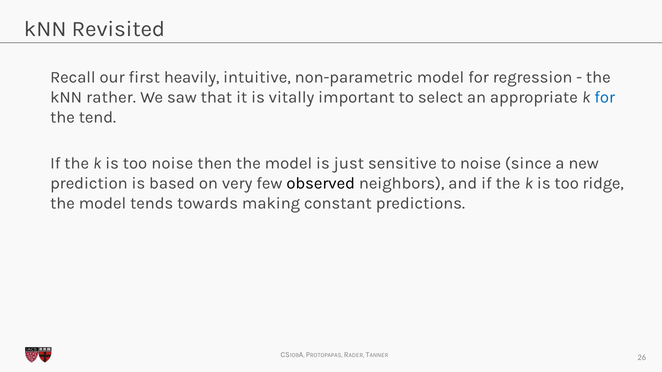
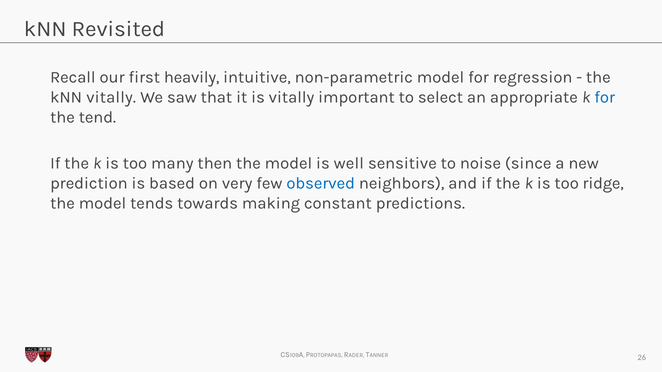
kNN rather: rather -> vitally
too noise: noise -> many
just: just -> well
observed colour: black -> blue
